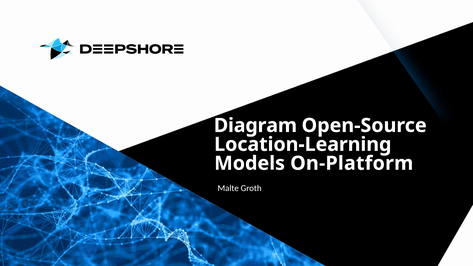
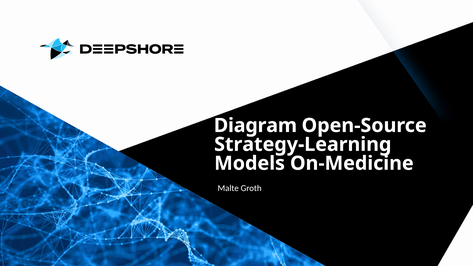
Location-Learning: Location-Learning -> Strategy-Learning
On-Platform: On-Platform -> On-Medicine
